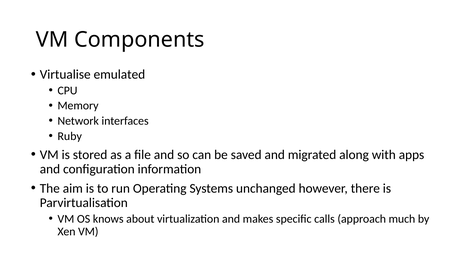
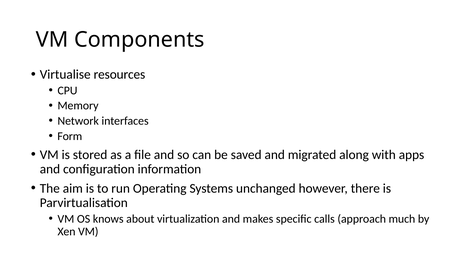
emulated: emulated -> resources
Ruby: Ruby -> Form
